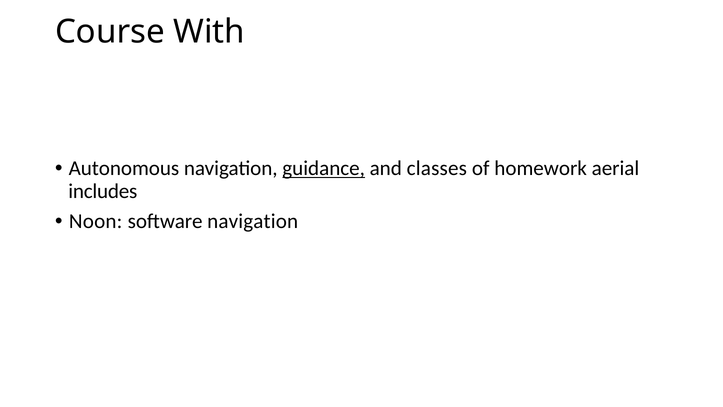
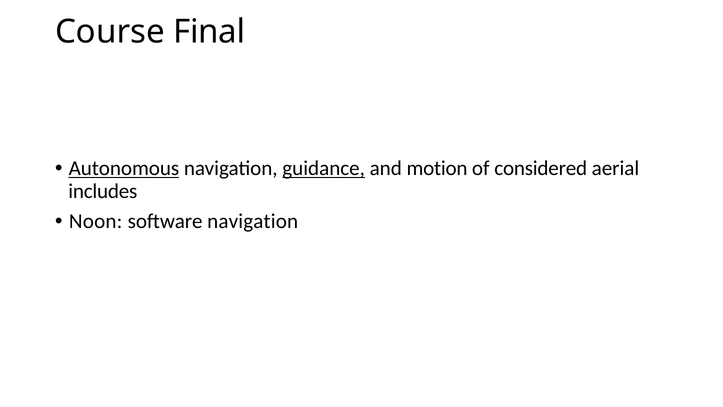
With: With -> Final
Autonomous underline: none -> present
classes: classes -> motion
homework: homework -> considered
